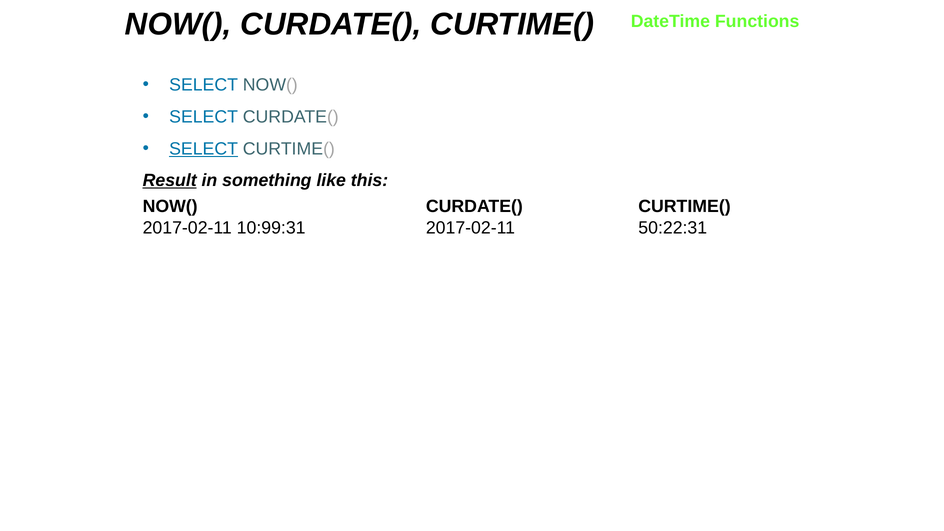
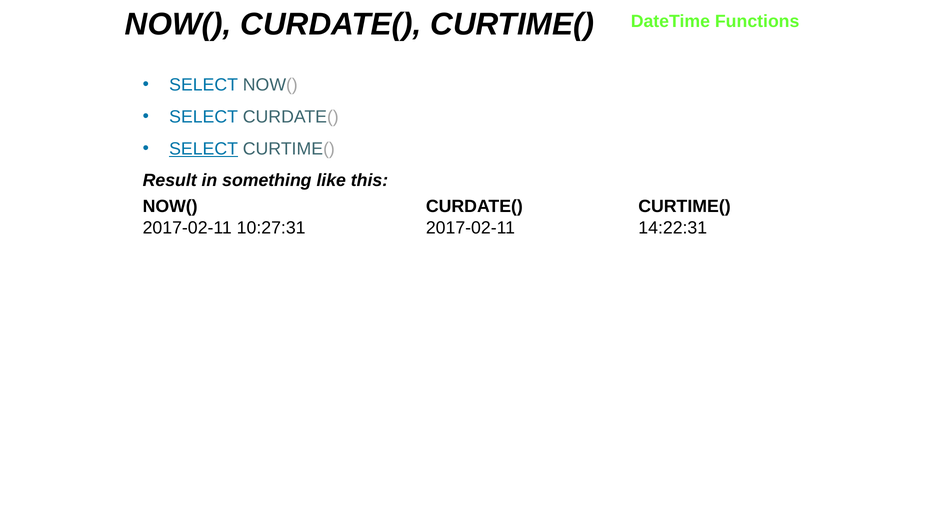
Result underline: present -> none
10:99:31: 10:99:31 -> 10:27:31
50:22:31: 50:22:31 -> 14:22:31
